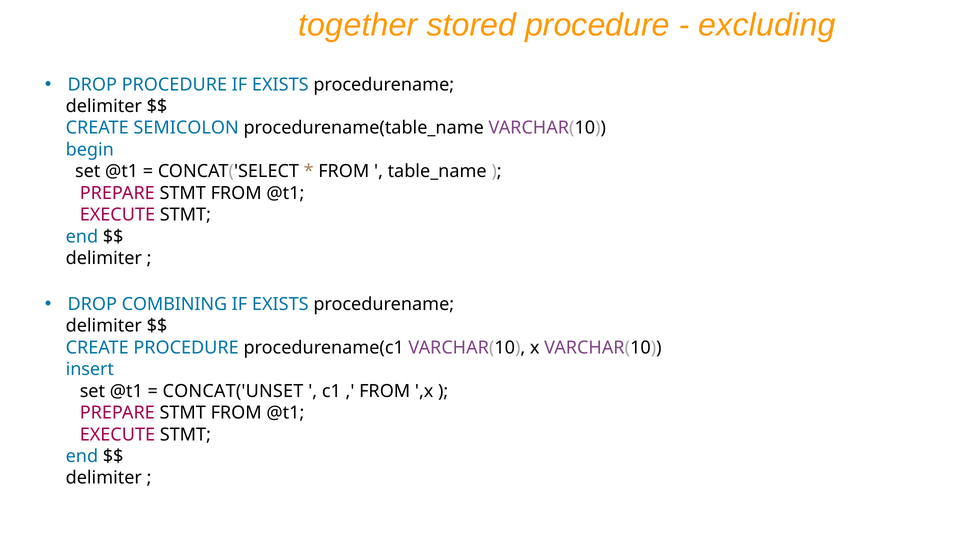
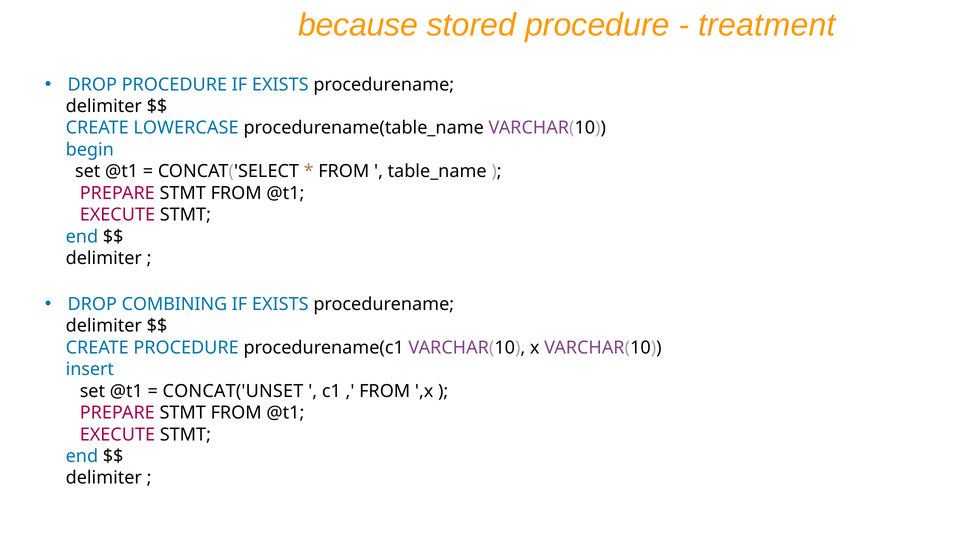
together: together -> because
excluding: excluding -> treatment
SEMICOLON: SEMICOLON -> LOWERCASE
